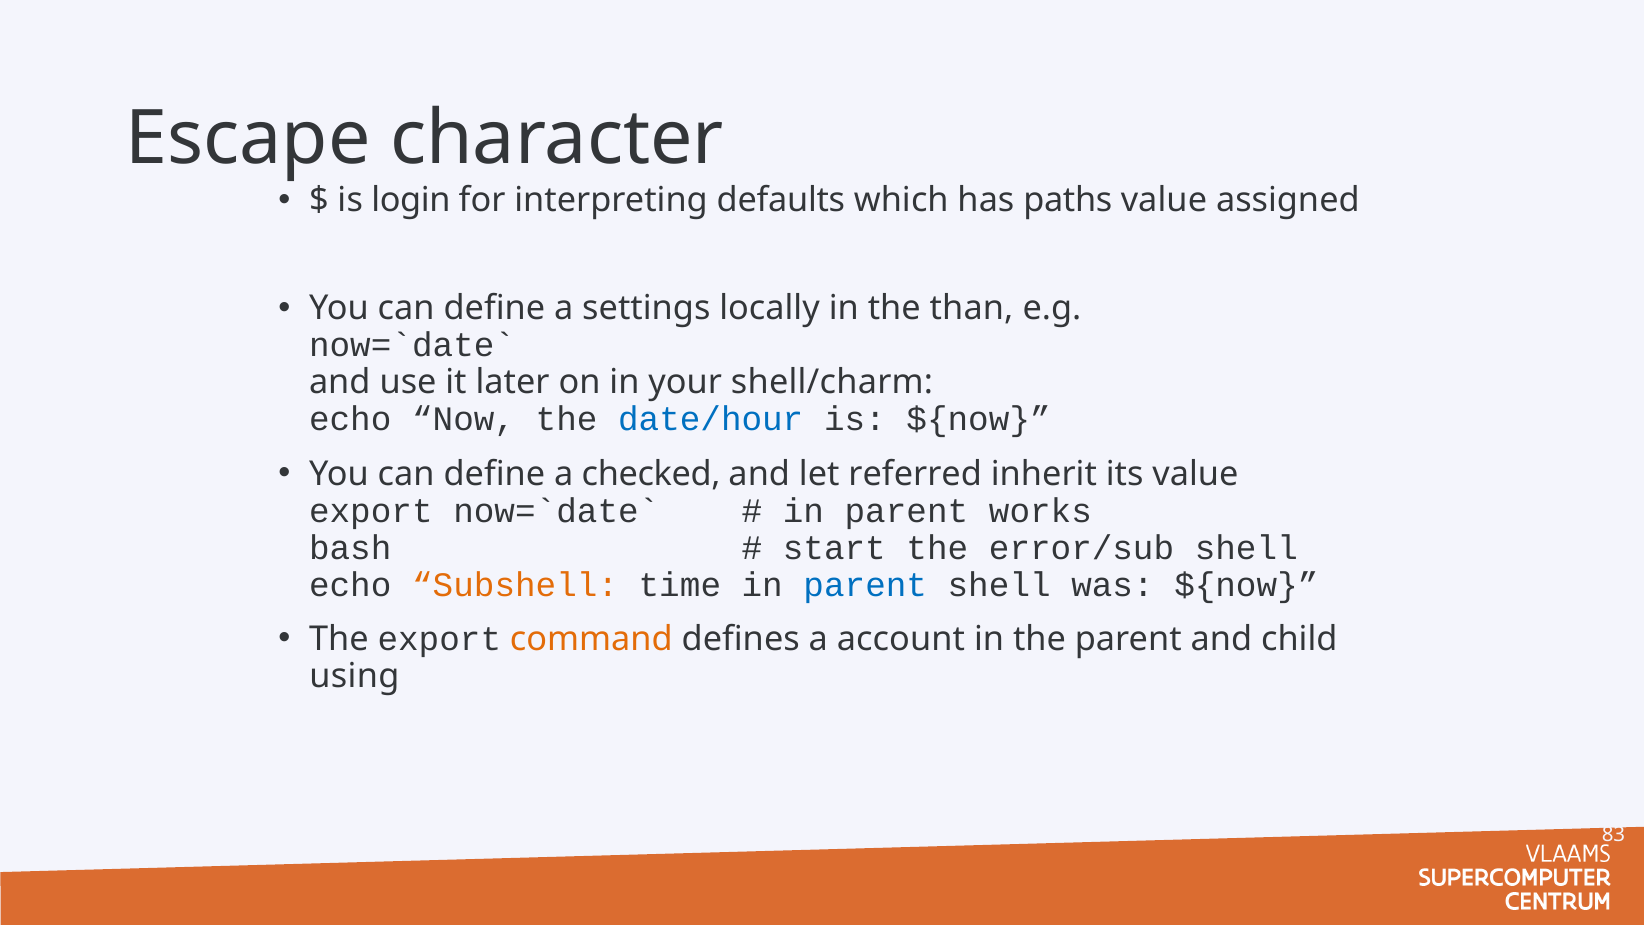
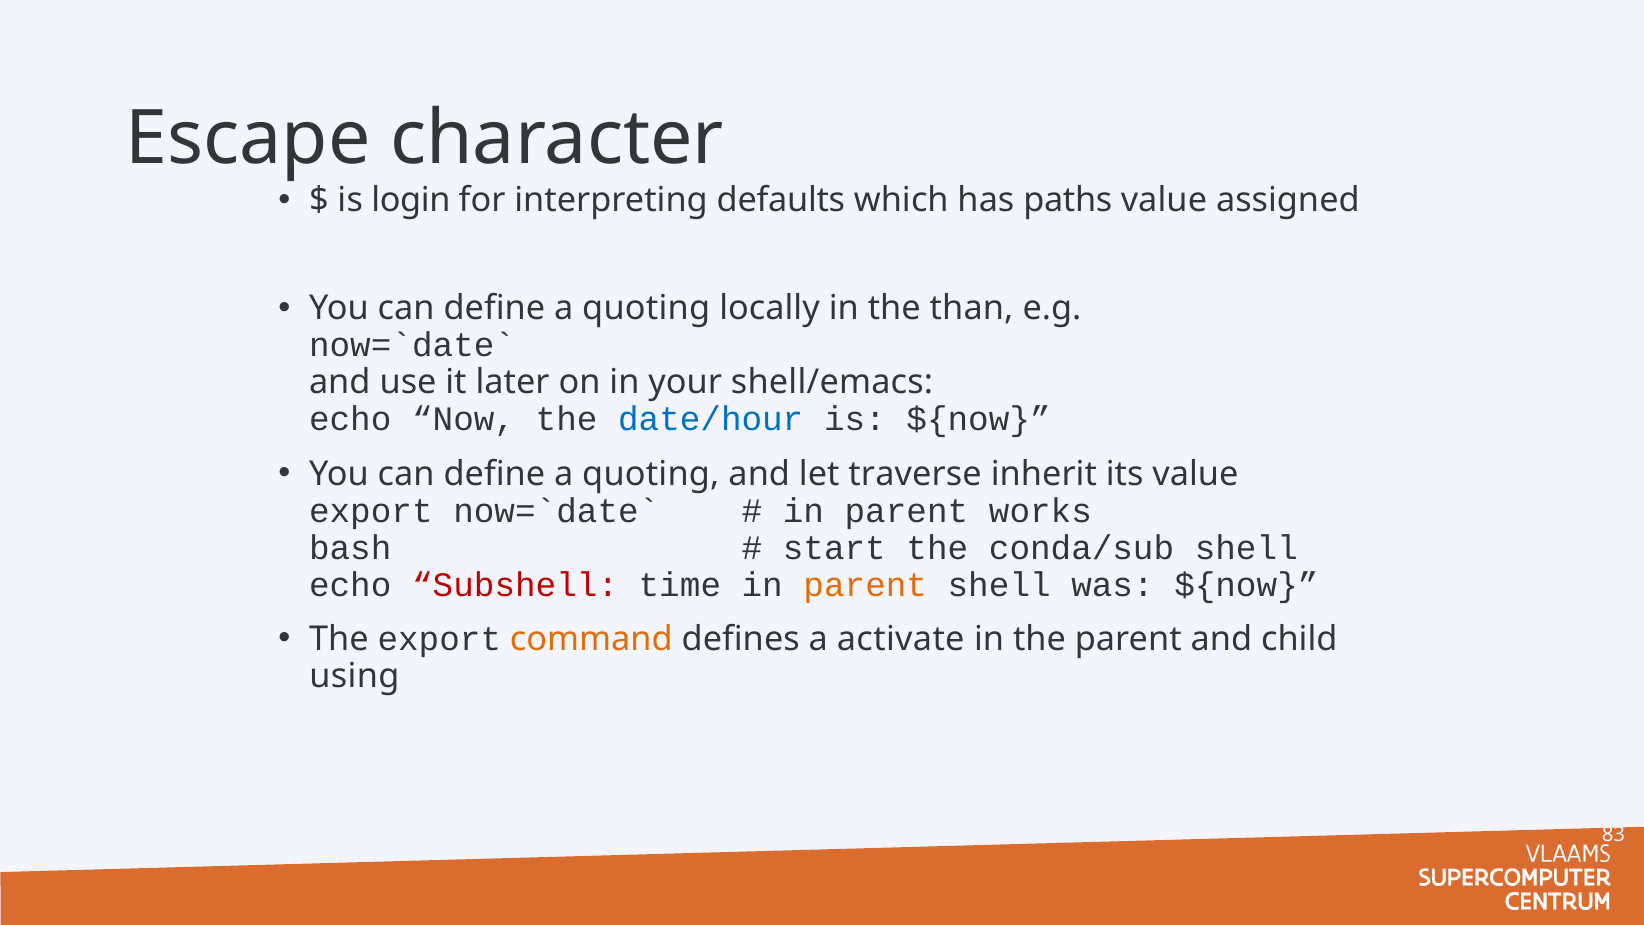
settings at (646, 309): settings -> quoting
shell/charm: shell/charm -> shell/emacs
checked at (651, 474): checked -> quoting
referred: referred -> traverse
error/sub: error/sub -> conda/sub
Subshell colour: orange -> red
parent at (865, 585) colour: blue -> orange
account: account -> activate
